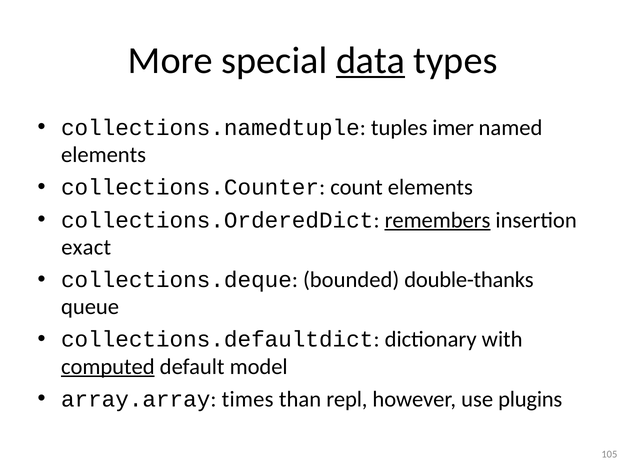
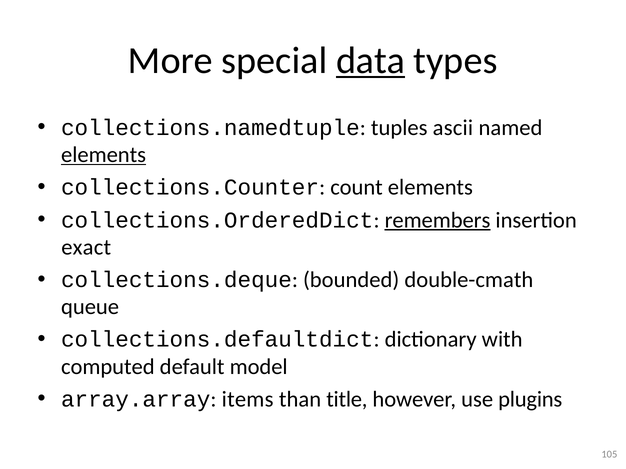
imer: imer -> ascii
elements at (104, 155) underline: none -> present
double-thanks: double-thanks -> double-cmath
computed underline: present -> none
times: times -> items
repl: repl -> title
